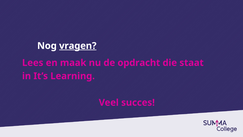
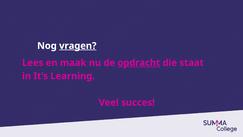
opdracht underline: none -> present
